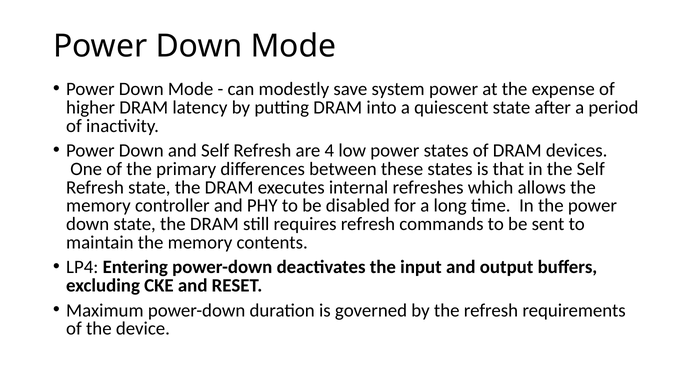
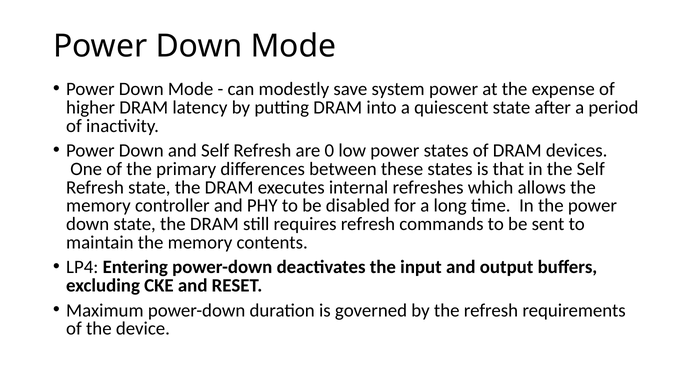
4: 4 -> 0
